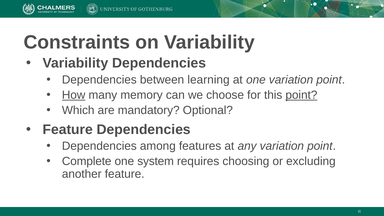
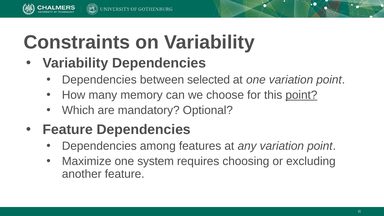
learning: learning -> selected
How underline: present -> none
Complete: Complete -> Maximize
